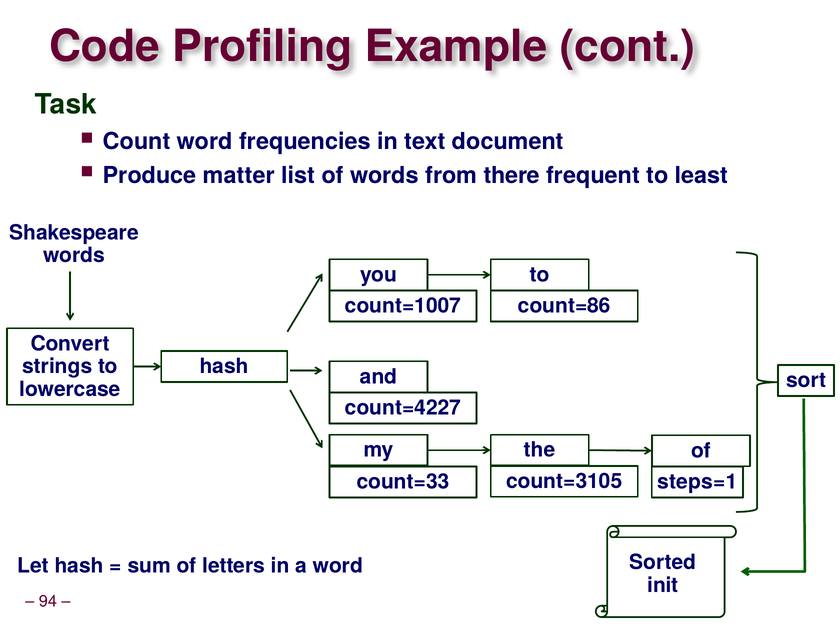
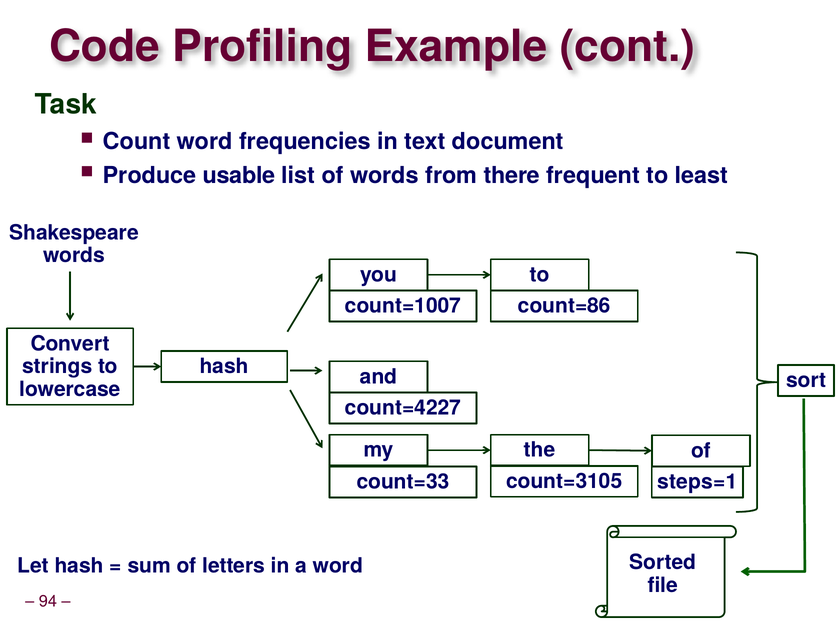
matter: matter -> usable
init: init -> file
